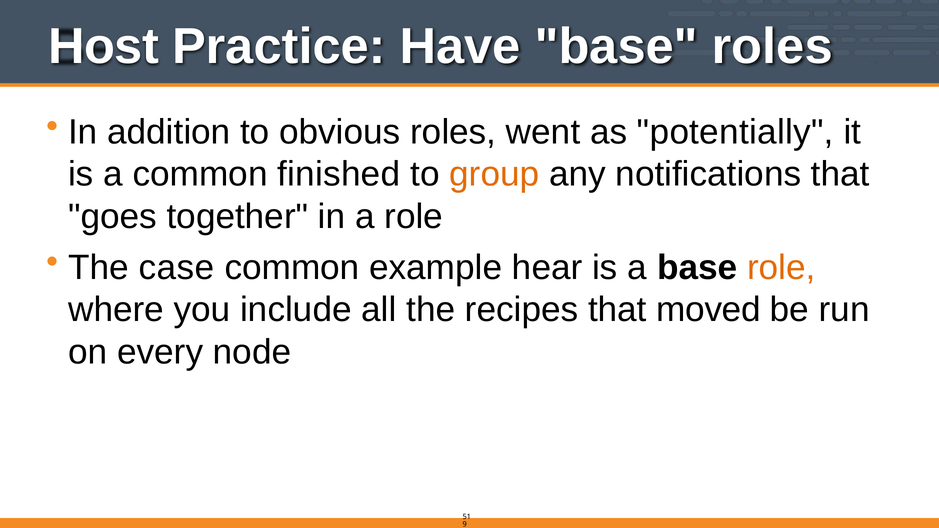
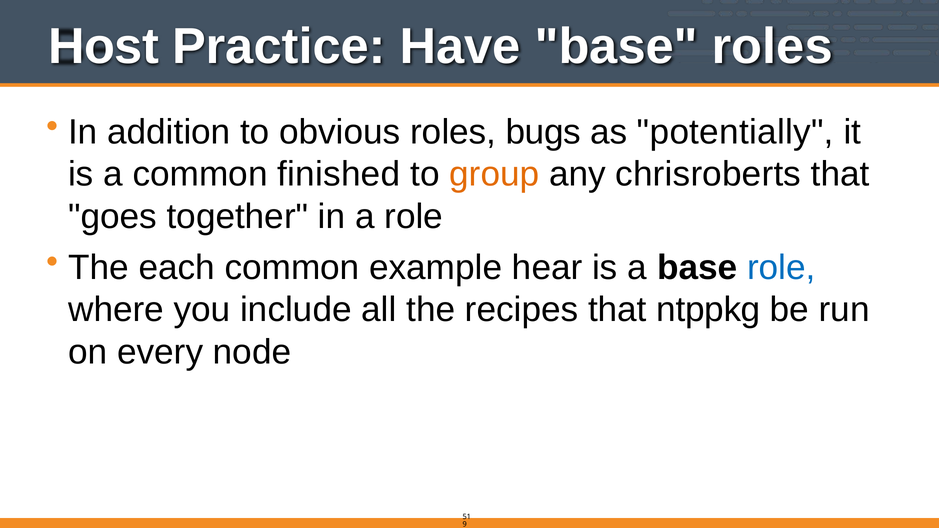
went: went -> bugs
notifications: notifications -> chrisroberts
case: case -> each
role at (781, 268) colour: orange -> blue
moved: moved -> ntppkg
